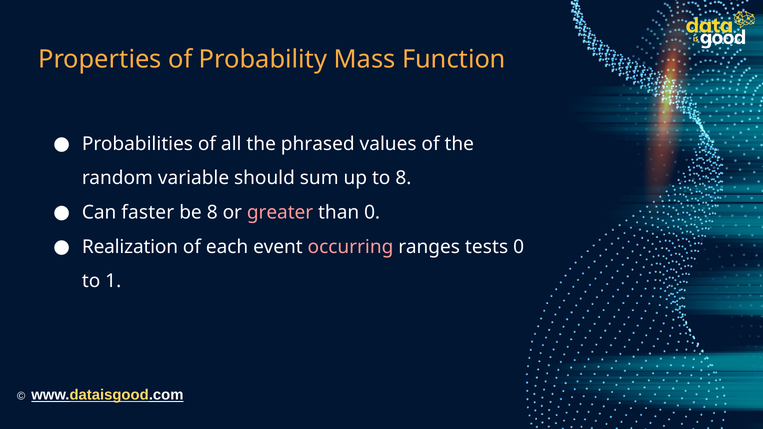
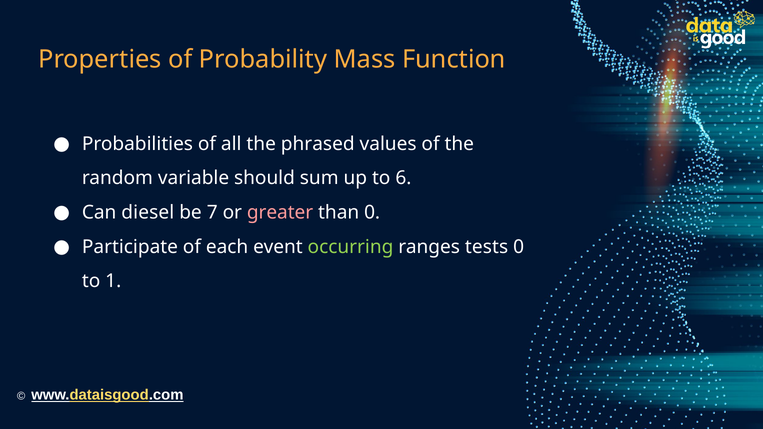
to 8: 8 -> 6
faster: faster -> diesel
be 8: 8 -> 7
Realization: Realization -> Participate
occurring colour: pink -> light green
